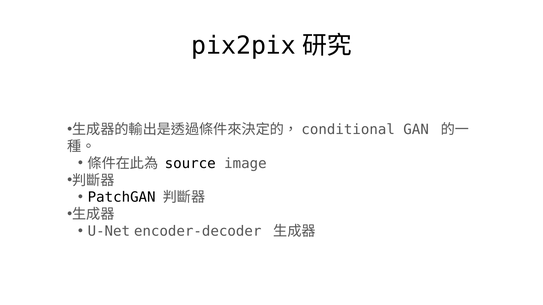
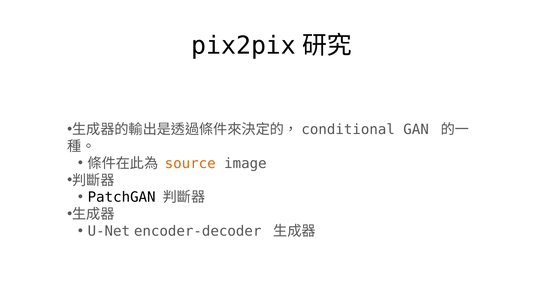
source colour: black -> orange
